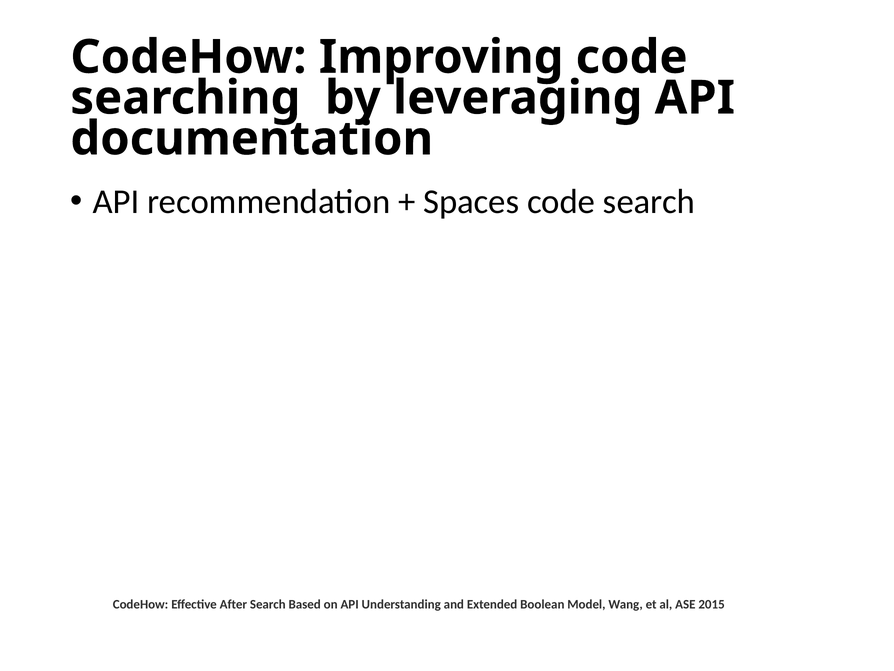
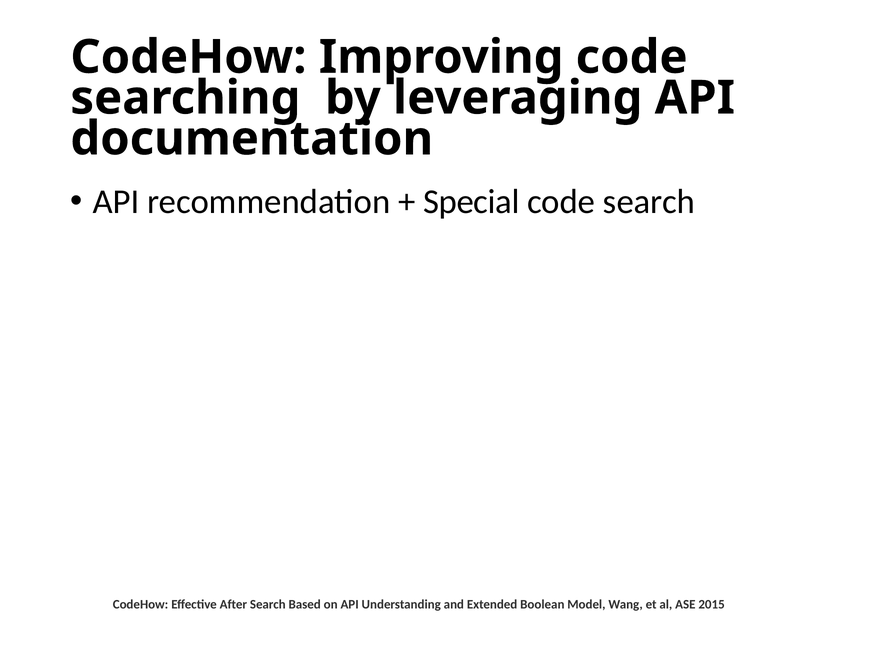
Spaces: Spaces -> Special
